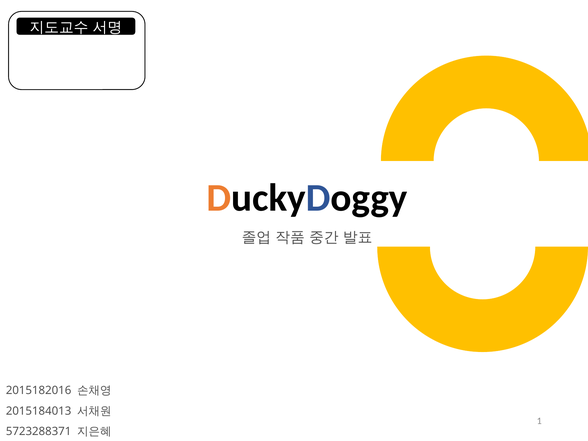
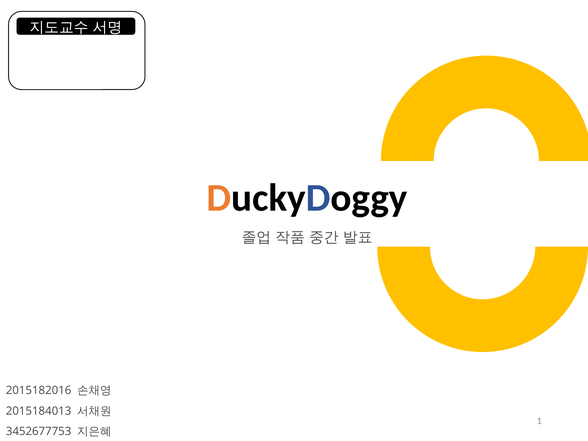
5723288371: 5723288371 -> 3452677753
